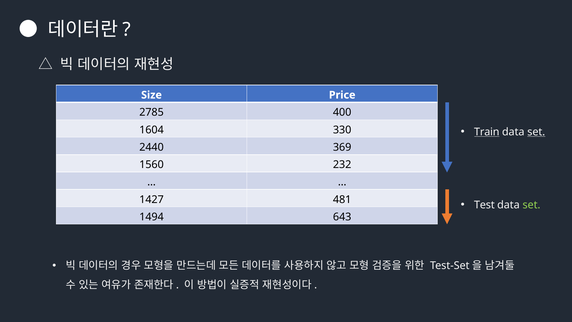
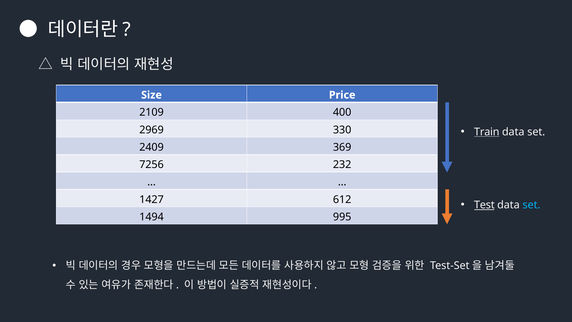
2785: 2785 -> 2109
set at (536, 132) underline: present -> none
1604: 1604 -> 2969
2440: 2440 -> 2409
1560: 1560 -> 7256
481: 481 -> 612
Test underline: none -> present
set at (531, 205) colour: light green -> light blue
643: 643 -> 995
